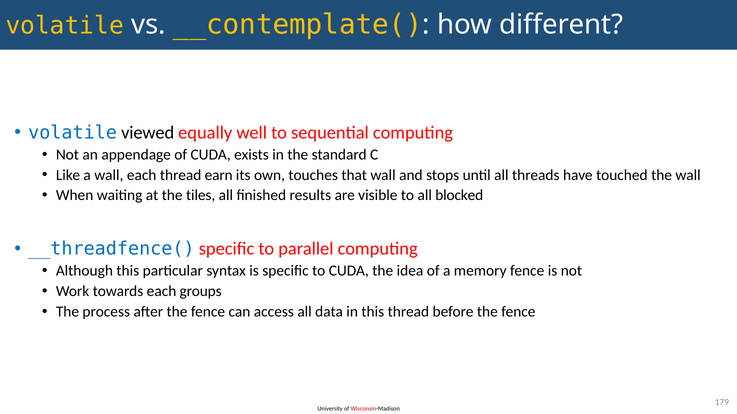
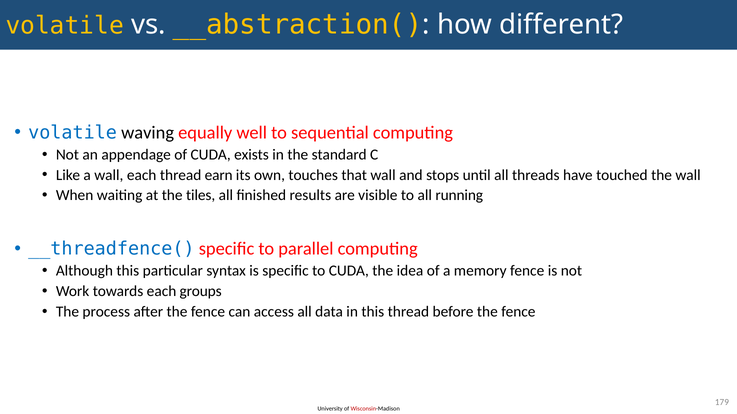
__contemplate(: __contemplate( -> __abstraction(
viewed: viewed -> waving
blocked: blocked -> running
